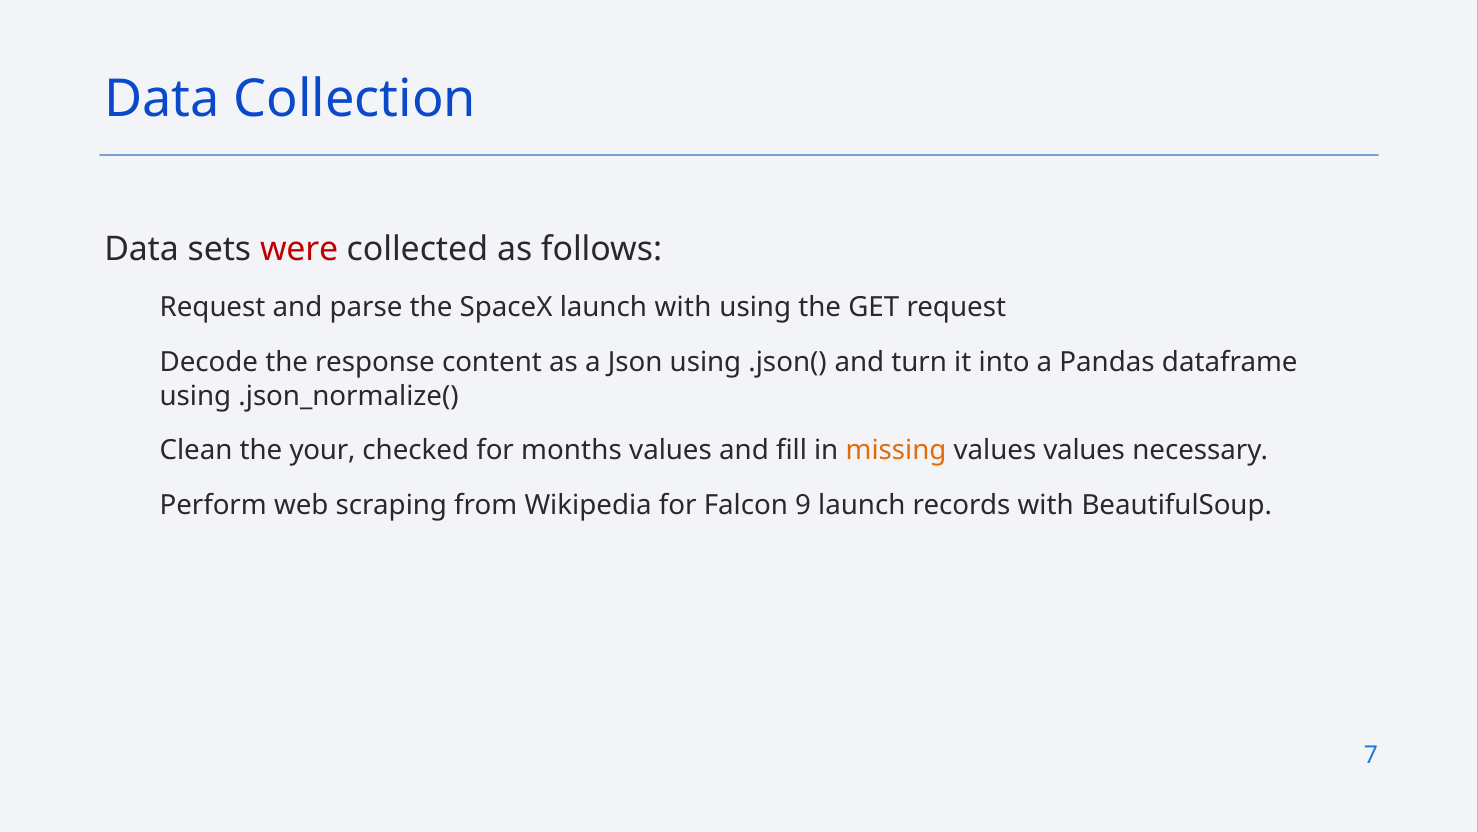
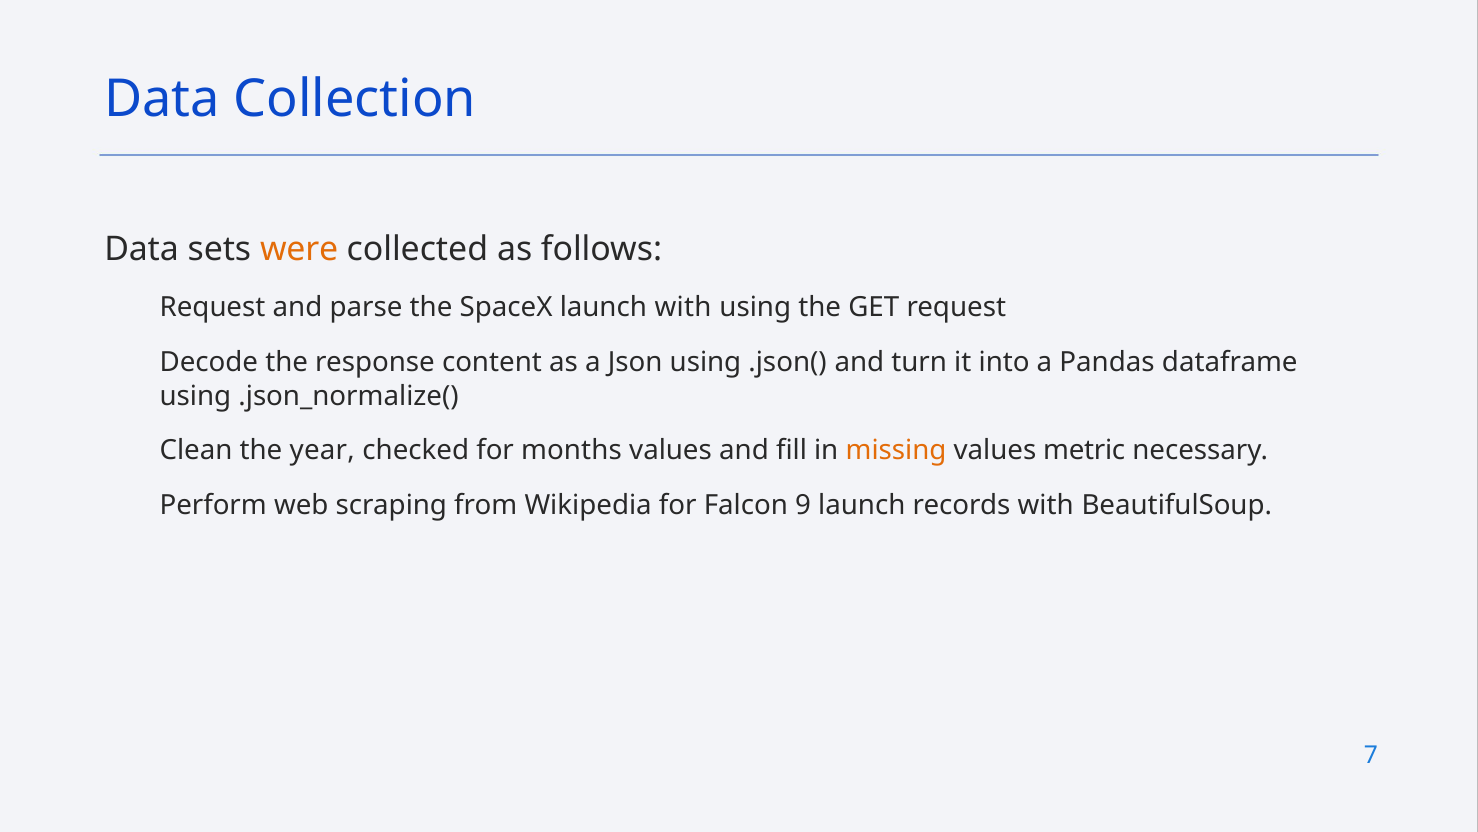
were colour: red -> orange
your: your -> year
values values: values -> metric
